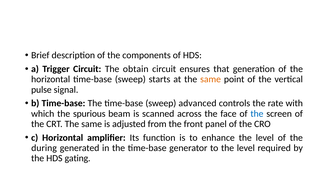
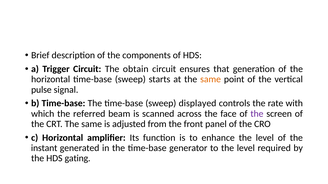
advanced: advanced -> displayed
spurious: spurious -> referred
the at (257, 114) colour: blue -> purple
during: during -> instant
